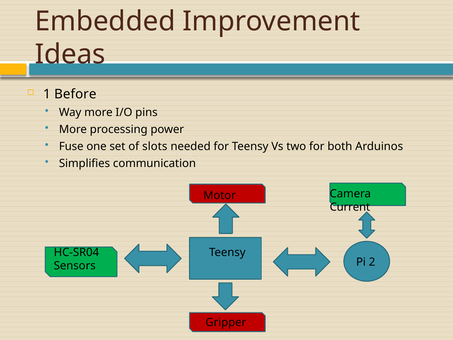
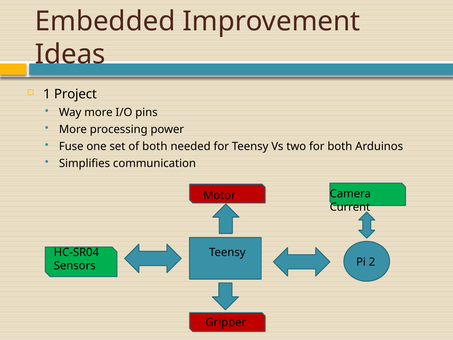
Before: Before -> Project
of slots: slots -> both
